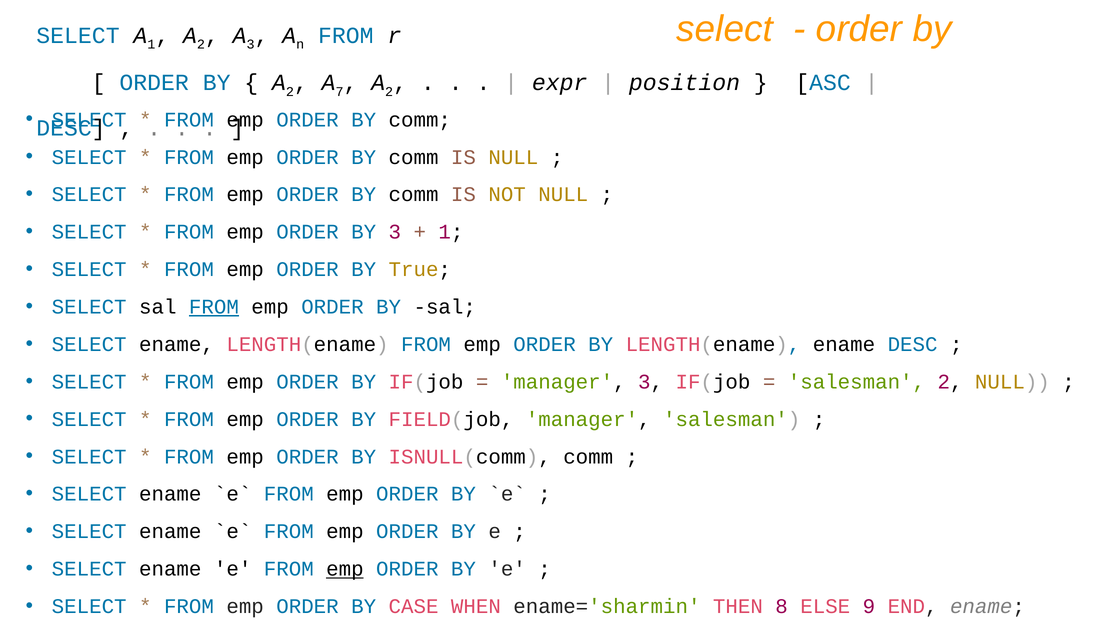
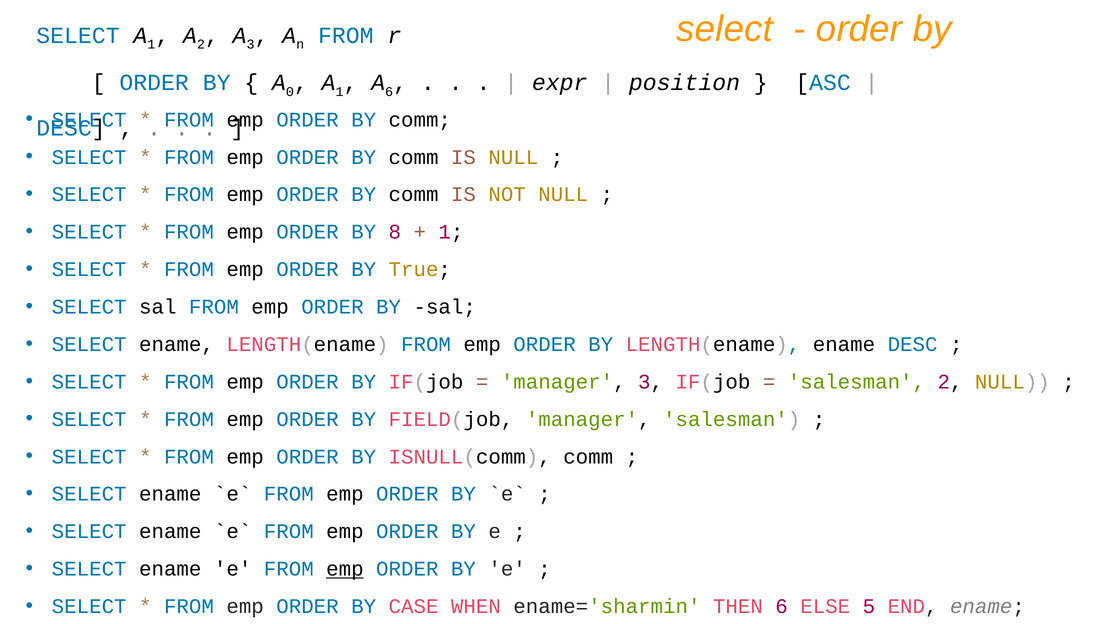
2 at (290, 92): 2 -> 0
7 at (340, 92): 7 -> 1
2 at (389, 92): 2 -> 6
BY 3: 3 -> 8
FROM at (214, 307) underline: present -> none
THEN 8: 8 -> 6
9: 9 -> 5
